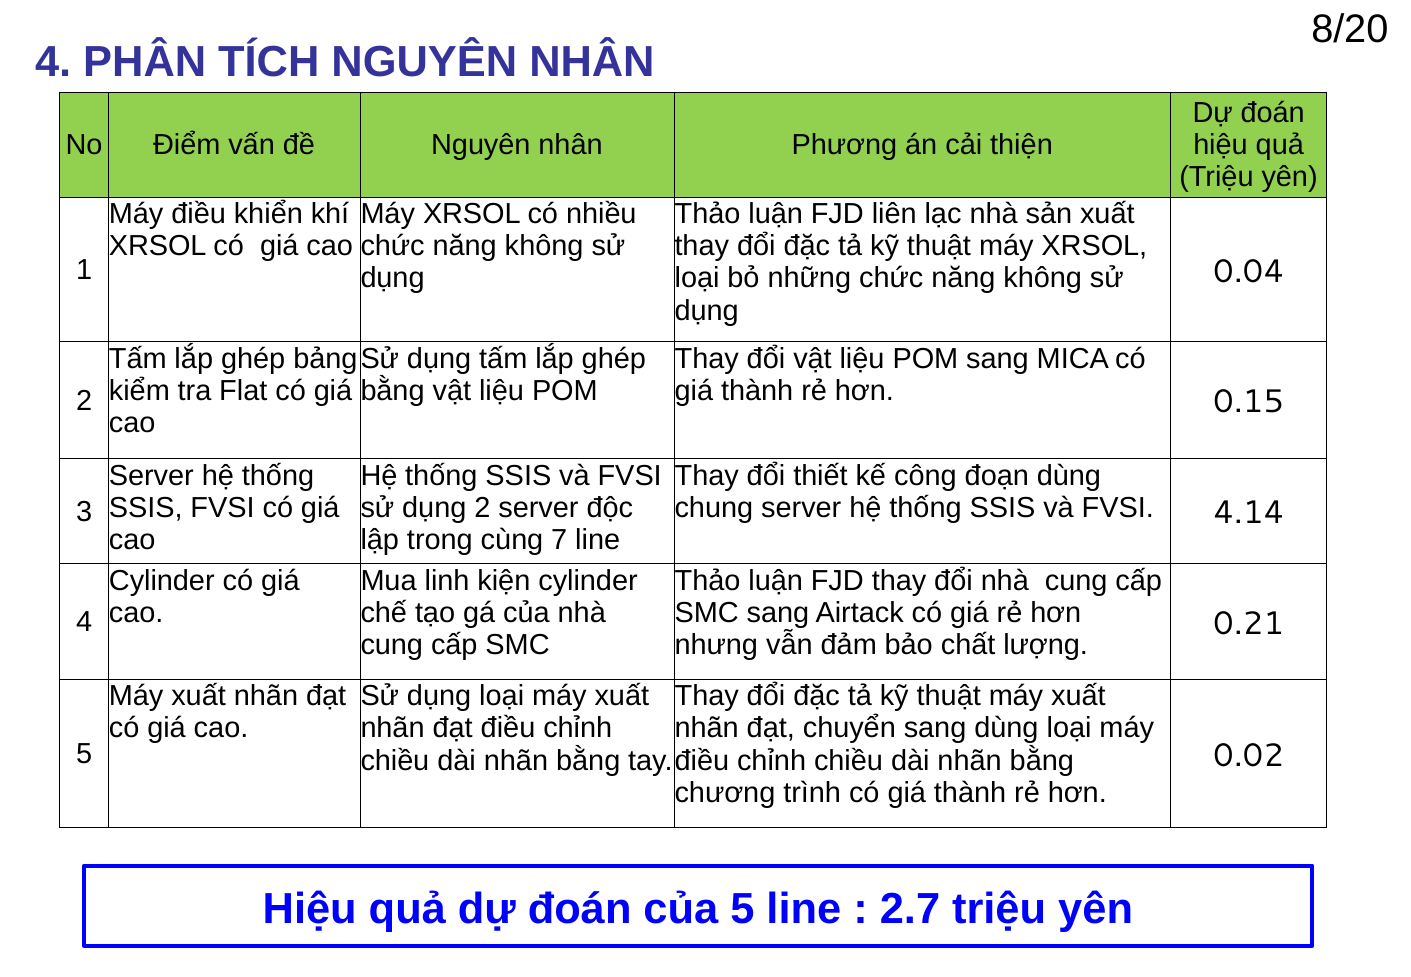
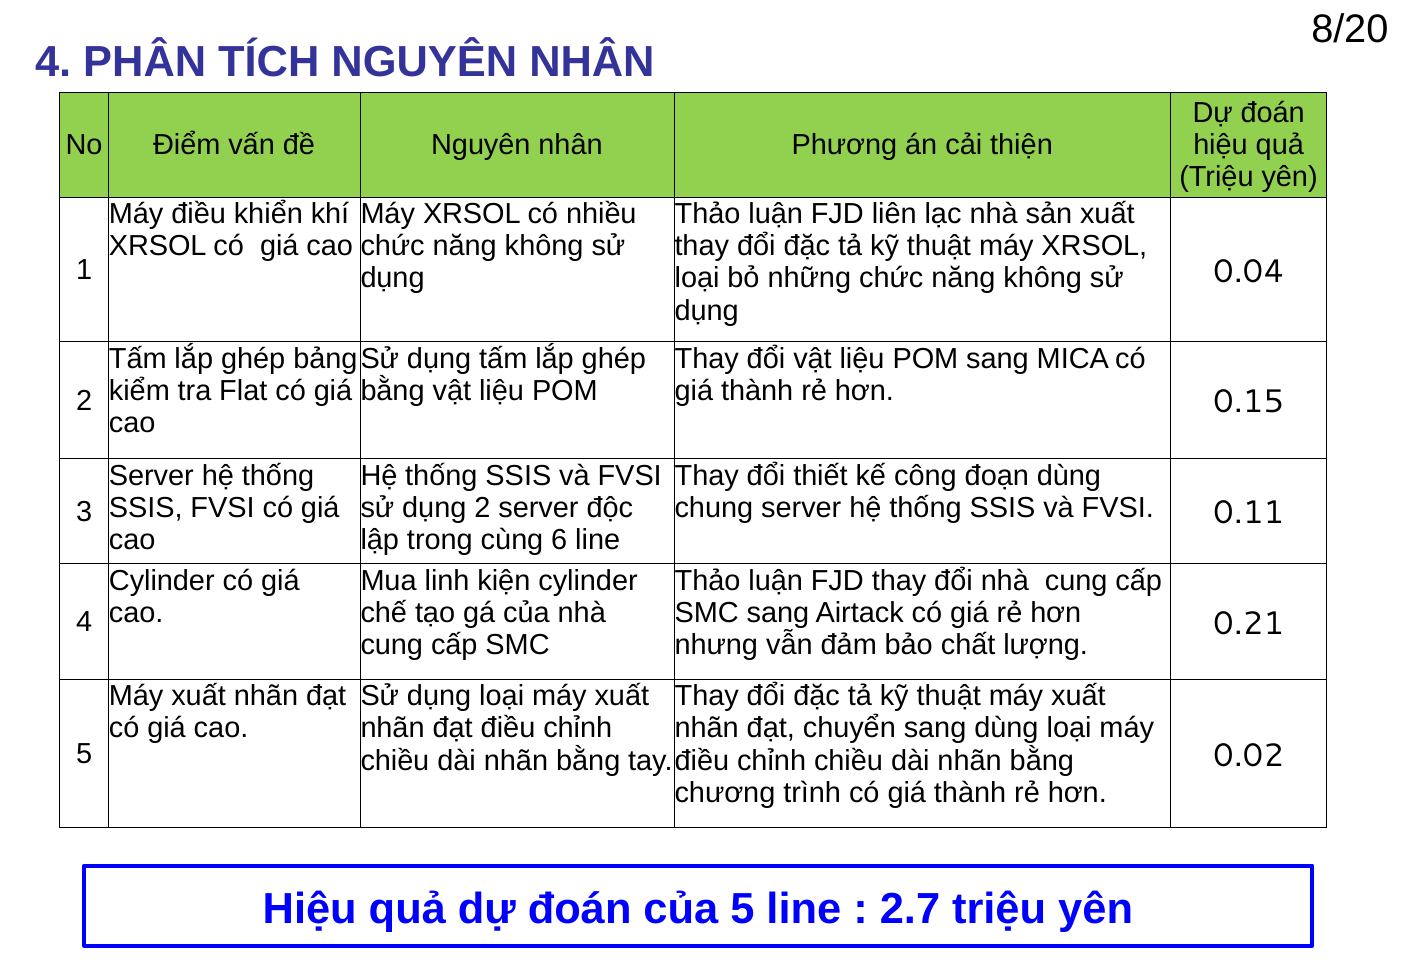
4.14: 4.14 -> 0.11
7: 7 -> 6
